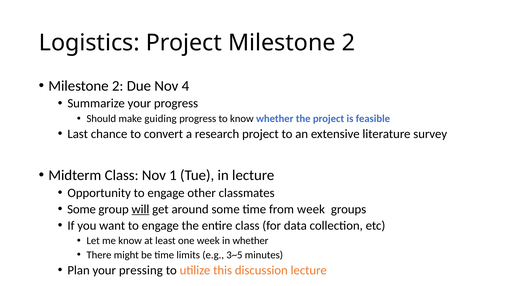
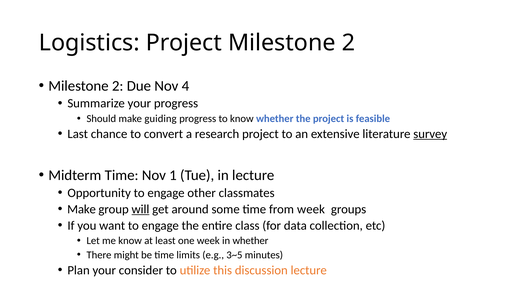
survey underline: none -> present
Midterm Class: Class -> Time
Some at (82, 209): Some -> Make
pressing: pressing -> consider
